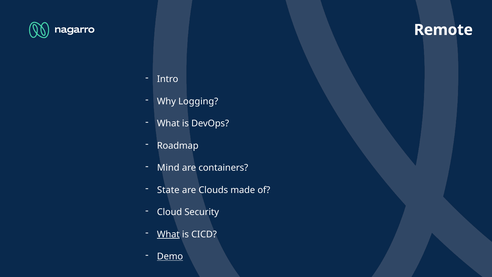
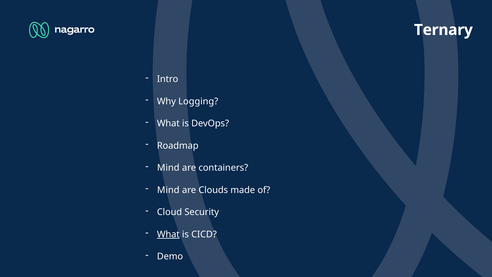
Remote: Remote -> Ternary
State at (168, 190): State -> Mind
Demo underline: present -> none
